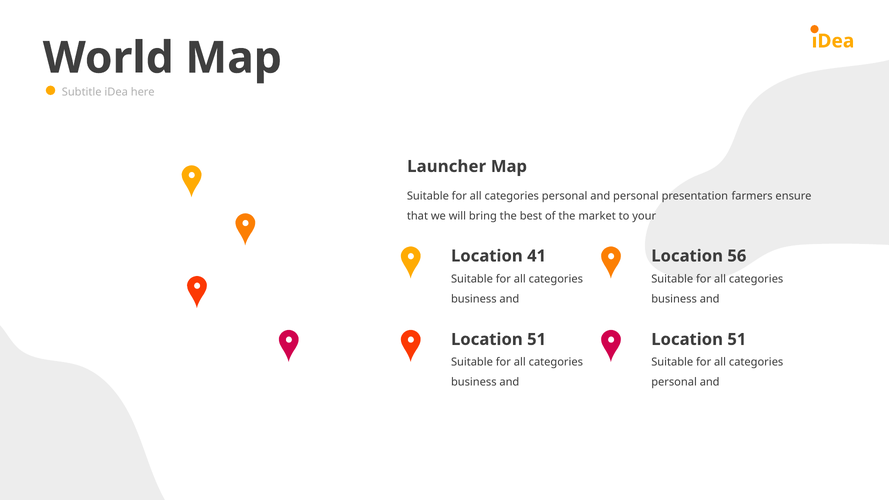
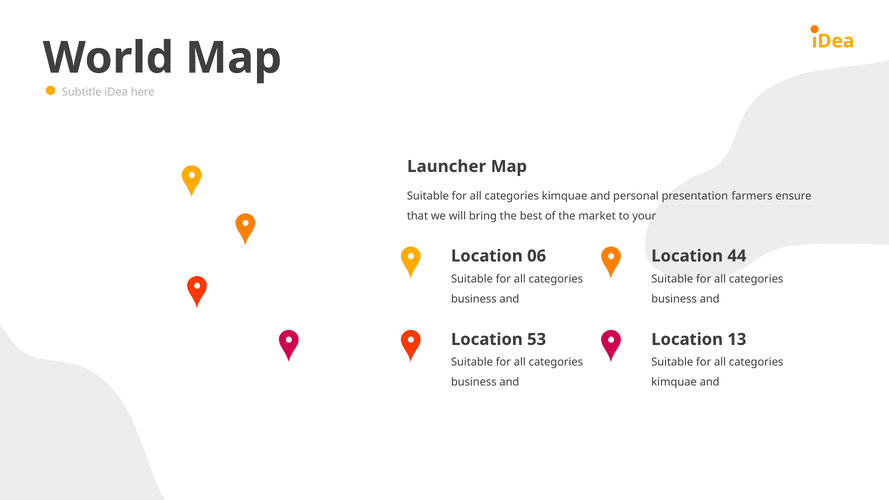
personal at (565, 196): personal -> kimquae
41: 41 -> 06
56: 56 -> 44
51 at (537, 339): 51 -> 53
51 at (737, 339): 51 -> 13
personal at (674, 382): personal -> kimquae
